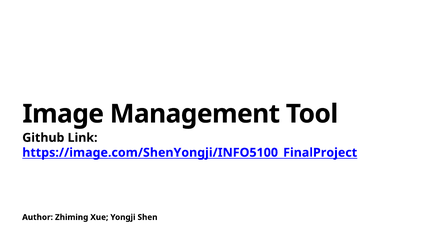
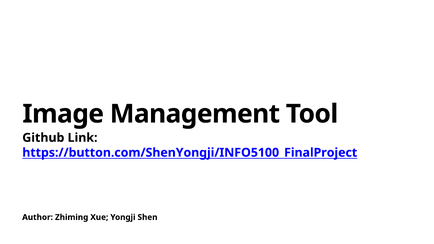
https://image.com/ShenYongji/INFO5100_FinalProject: https://image.com/ShenYongji/INFO5100_FinalProject -> https://button.com/ShenYongji/INFO5100_FinalProject
